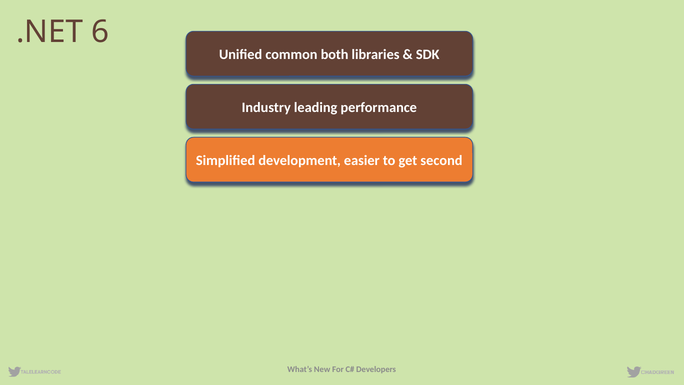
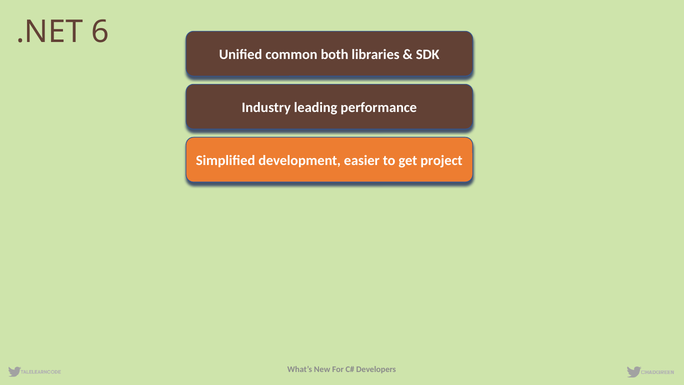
second: second -> project
